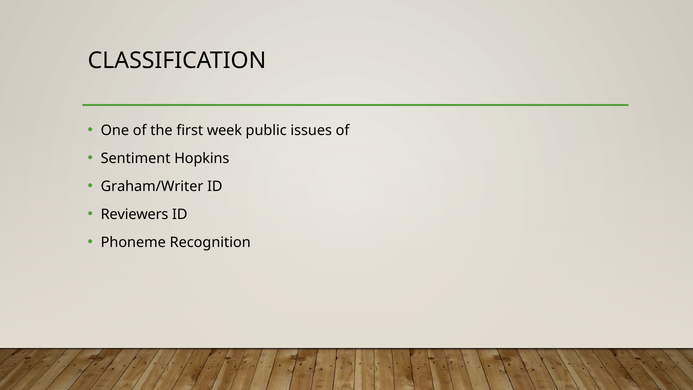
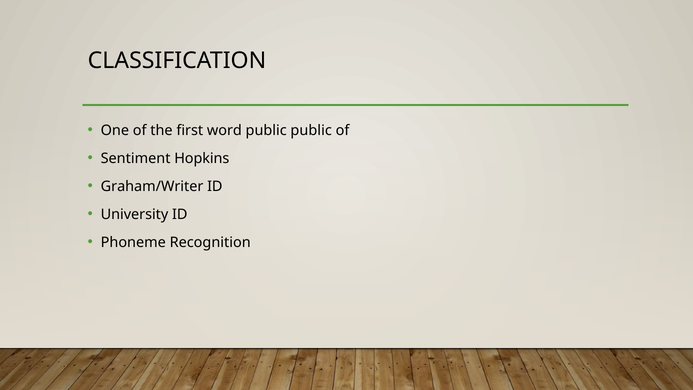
week: week -> word
public issues: issues -> public
Reviewers: Reviewers -> University
